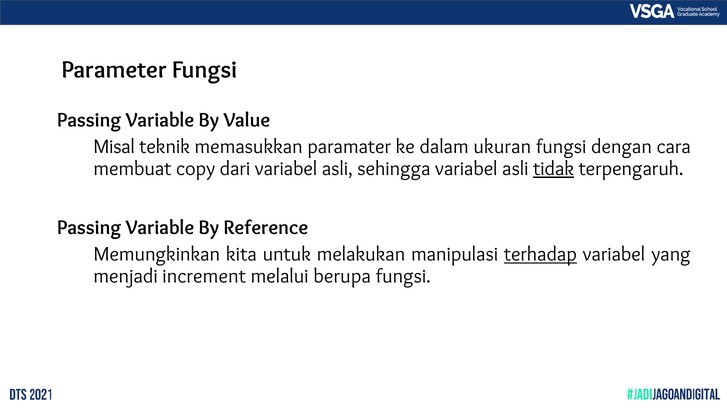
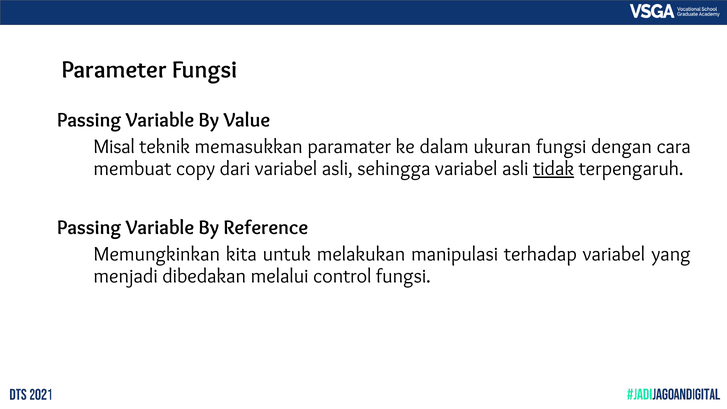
terhadap underline: present -> none
increment: increment -> dibedakan
berupa: berupa -> control
